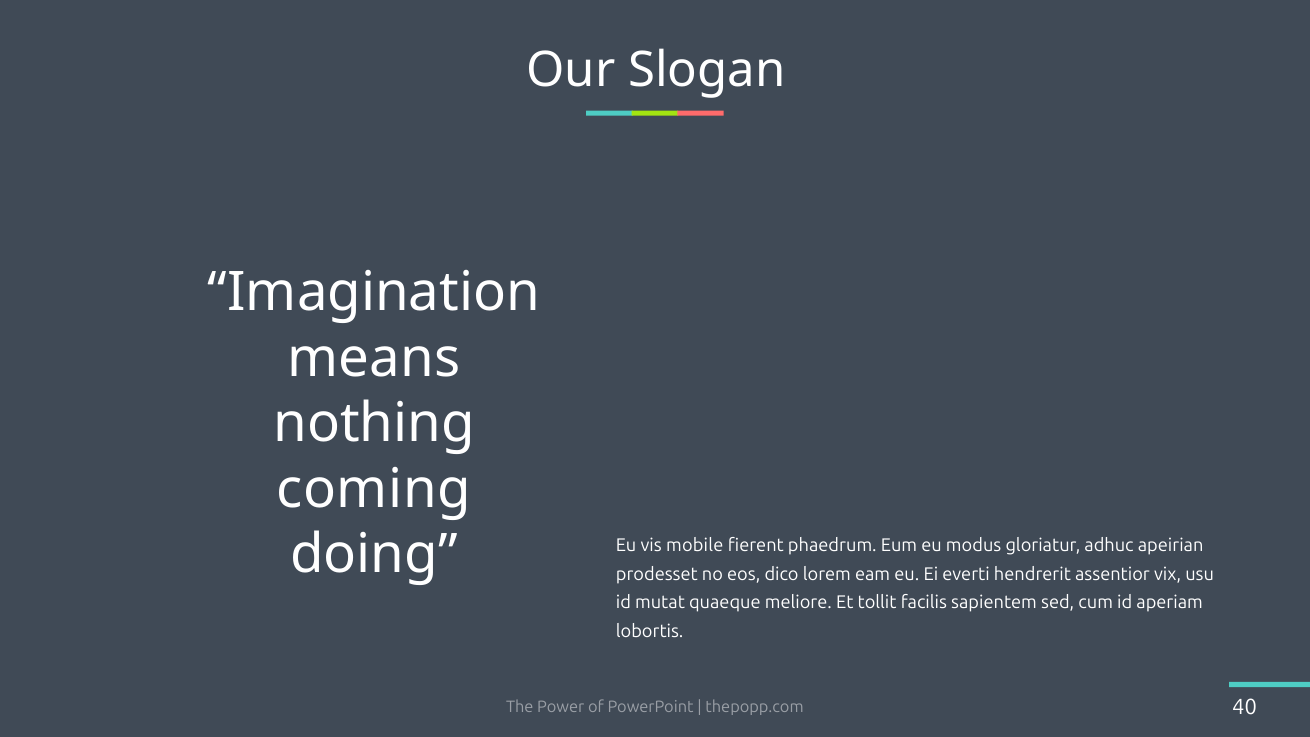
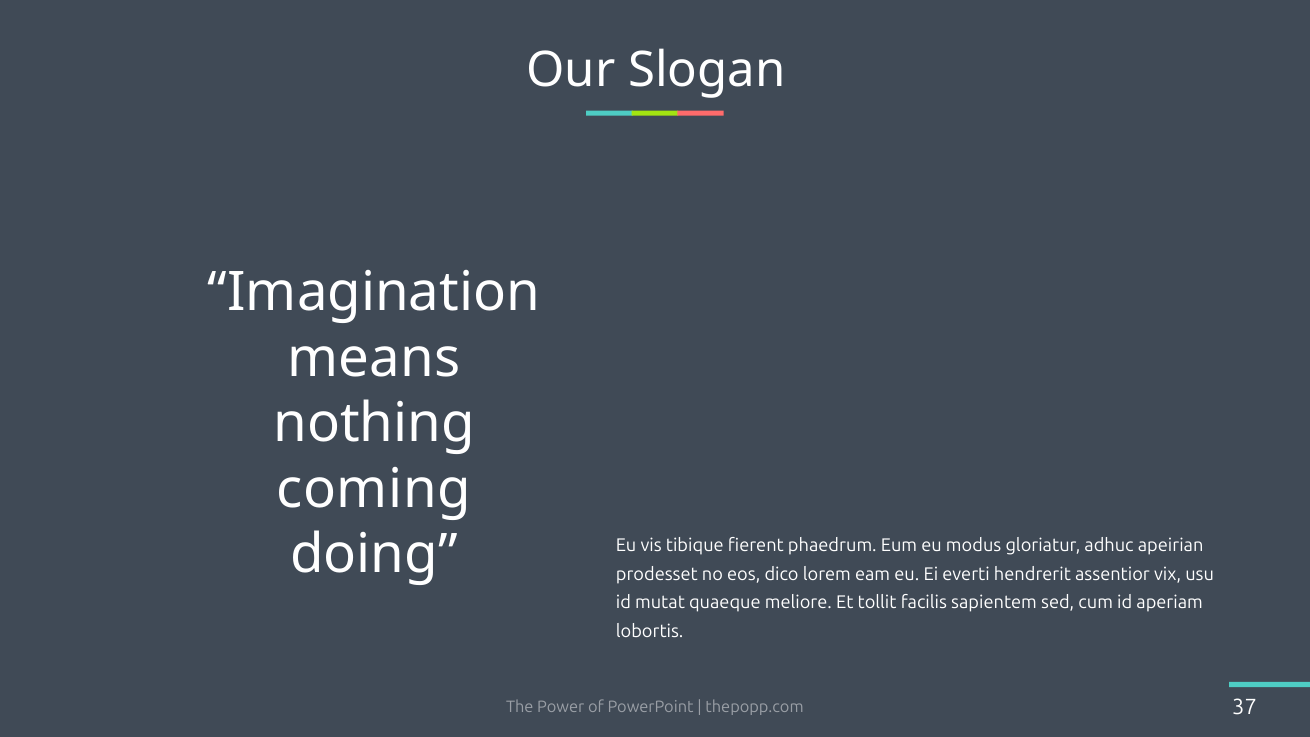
mobile: mobile -> tibique
40: 40 -> 37
